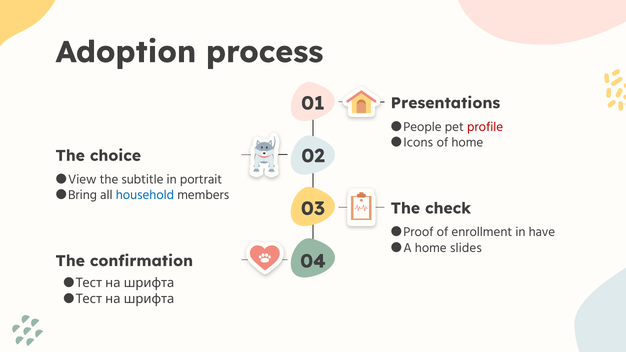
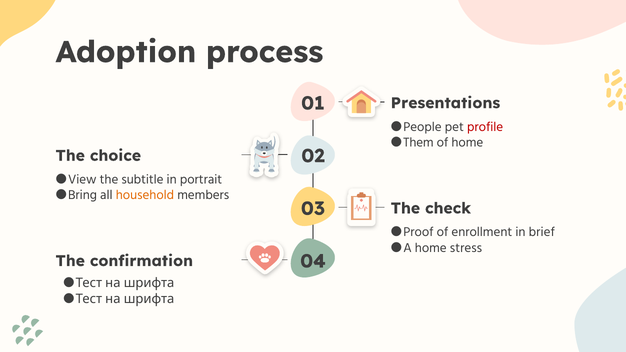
Icons: Icons -> Them
household colour: blue -> orange
have: have -> brief
slides: slides -> stress
